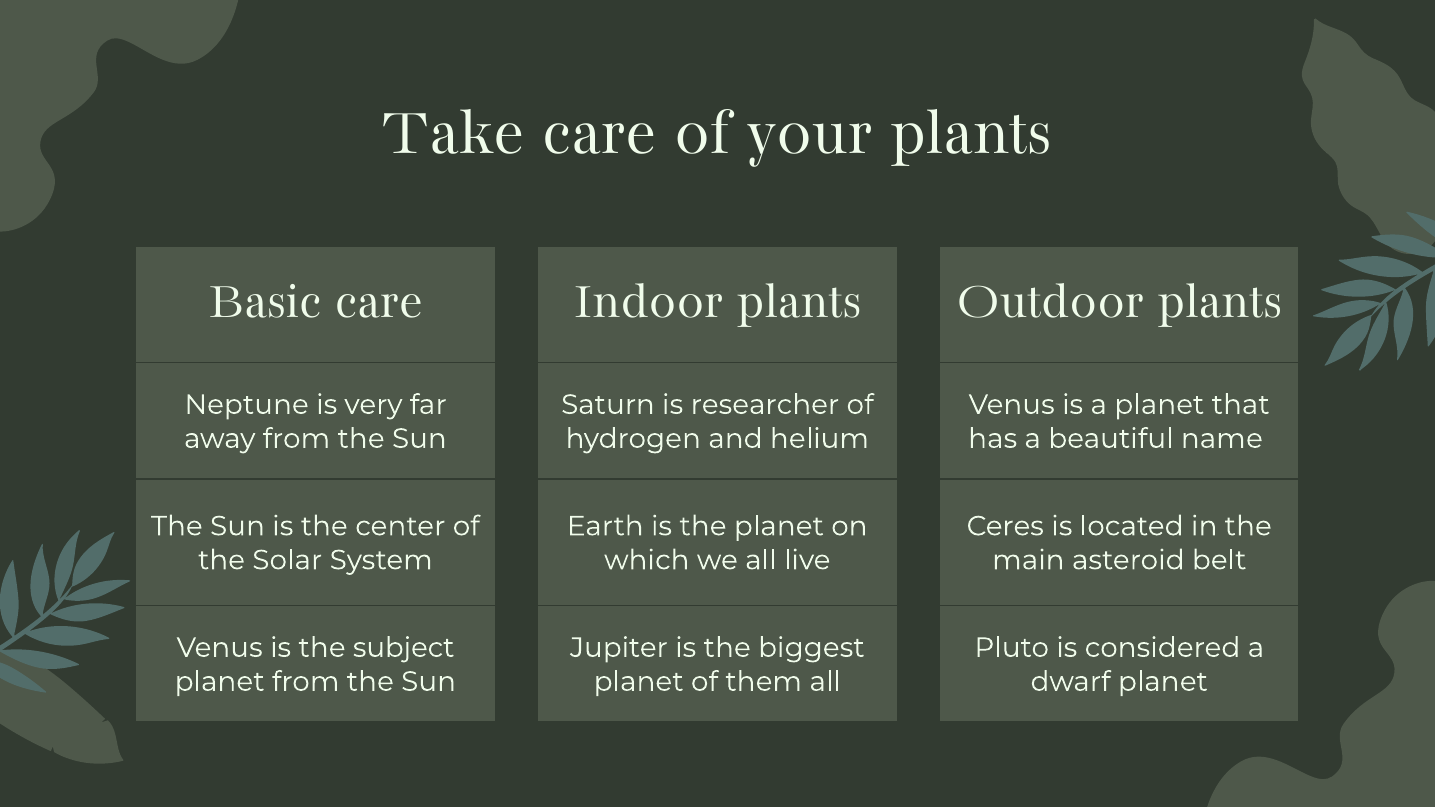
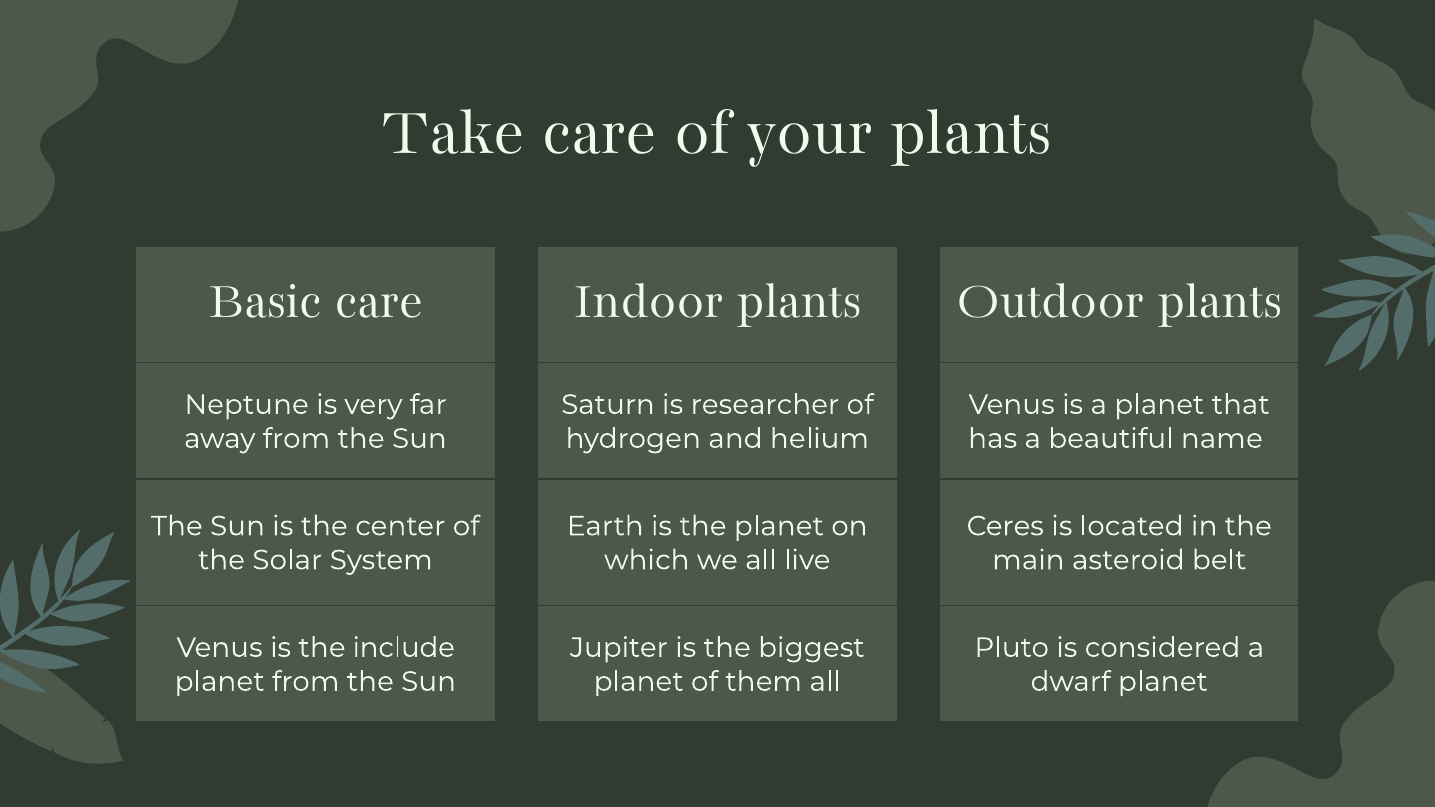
subject: subject -> include
